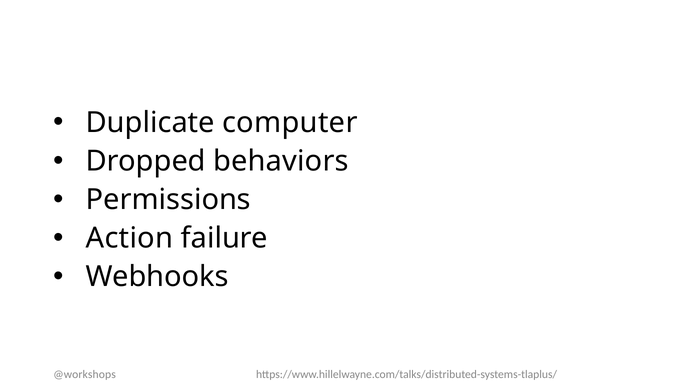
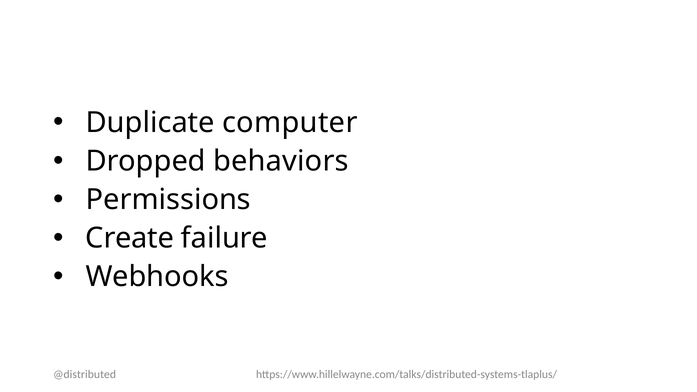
Action: Action -> Create
@workshops: @workshops -> @distributed
